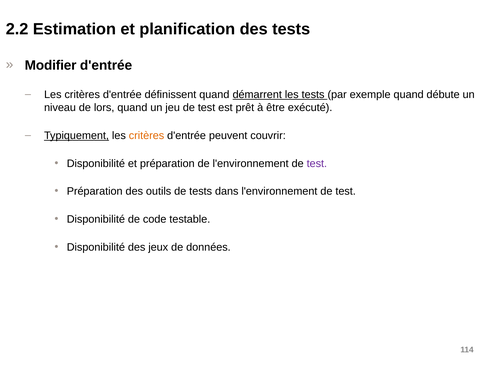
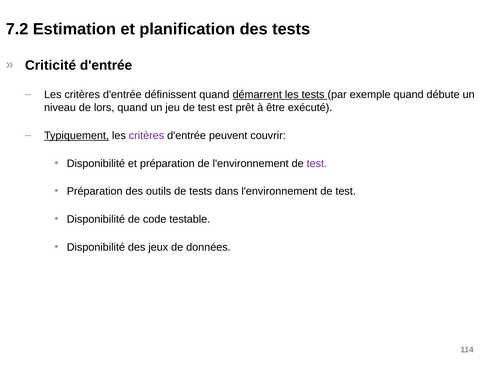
2.2: 2.2 -> 7.2
Modifier: Modifier -> Criticité
critères at (147, 136) colour: orange -> purple
